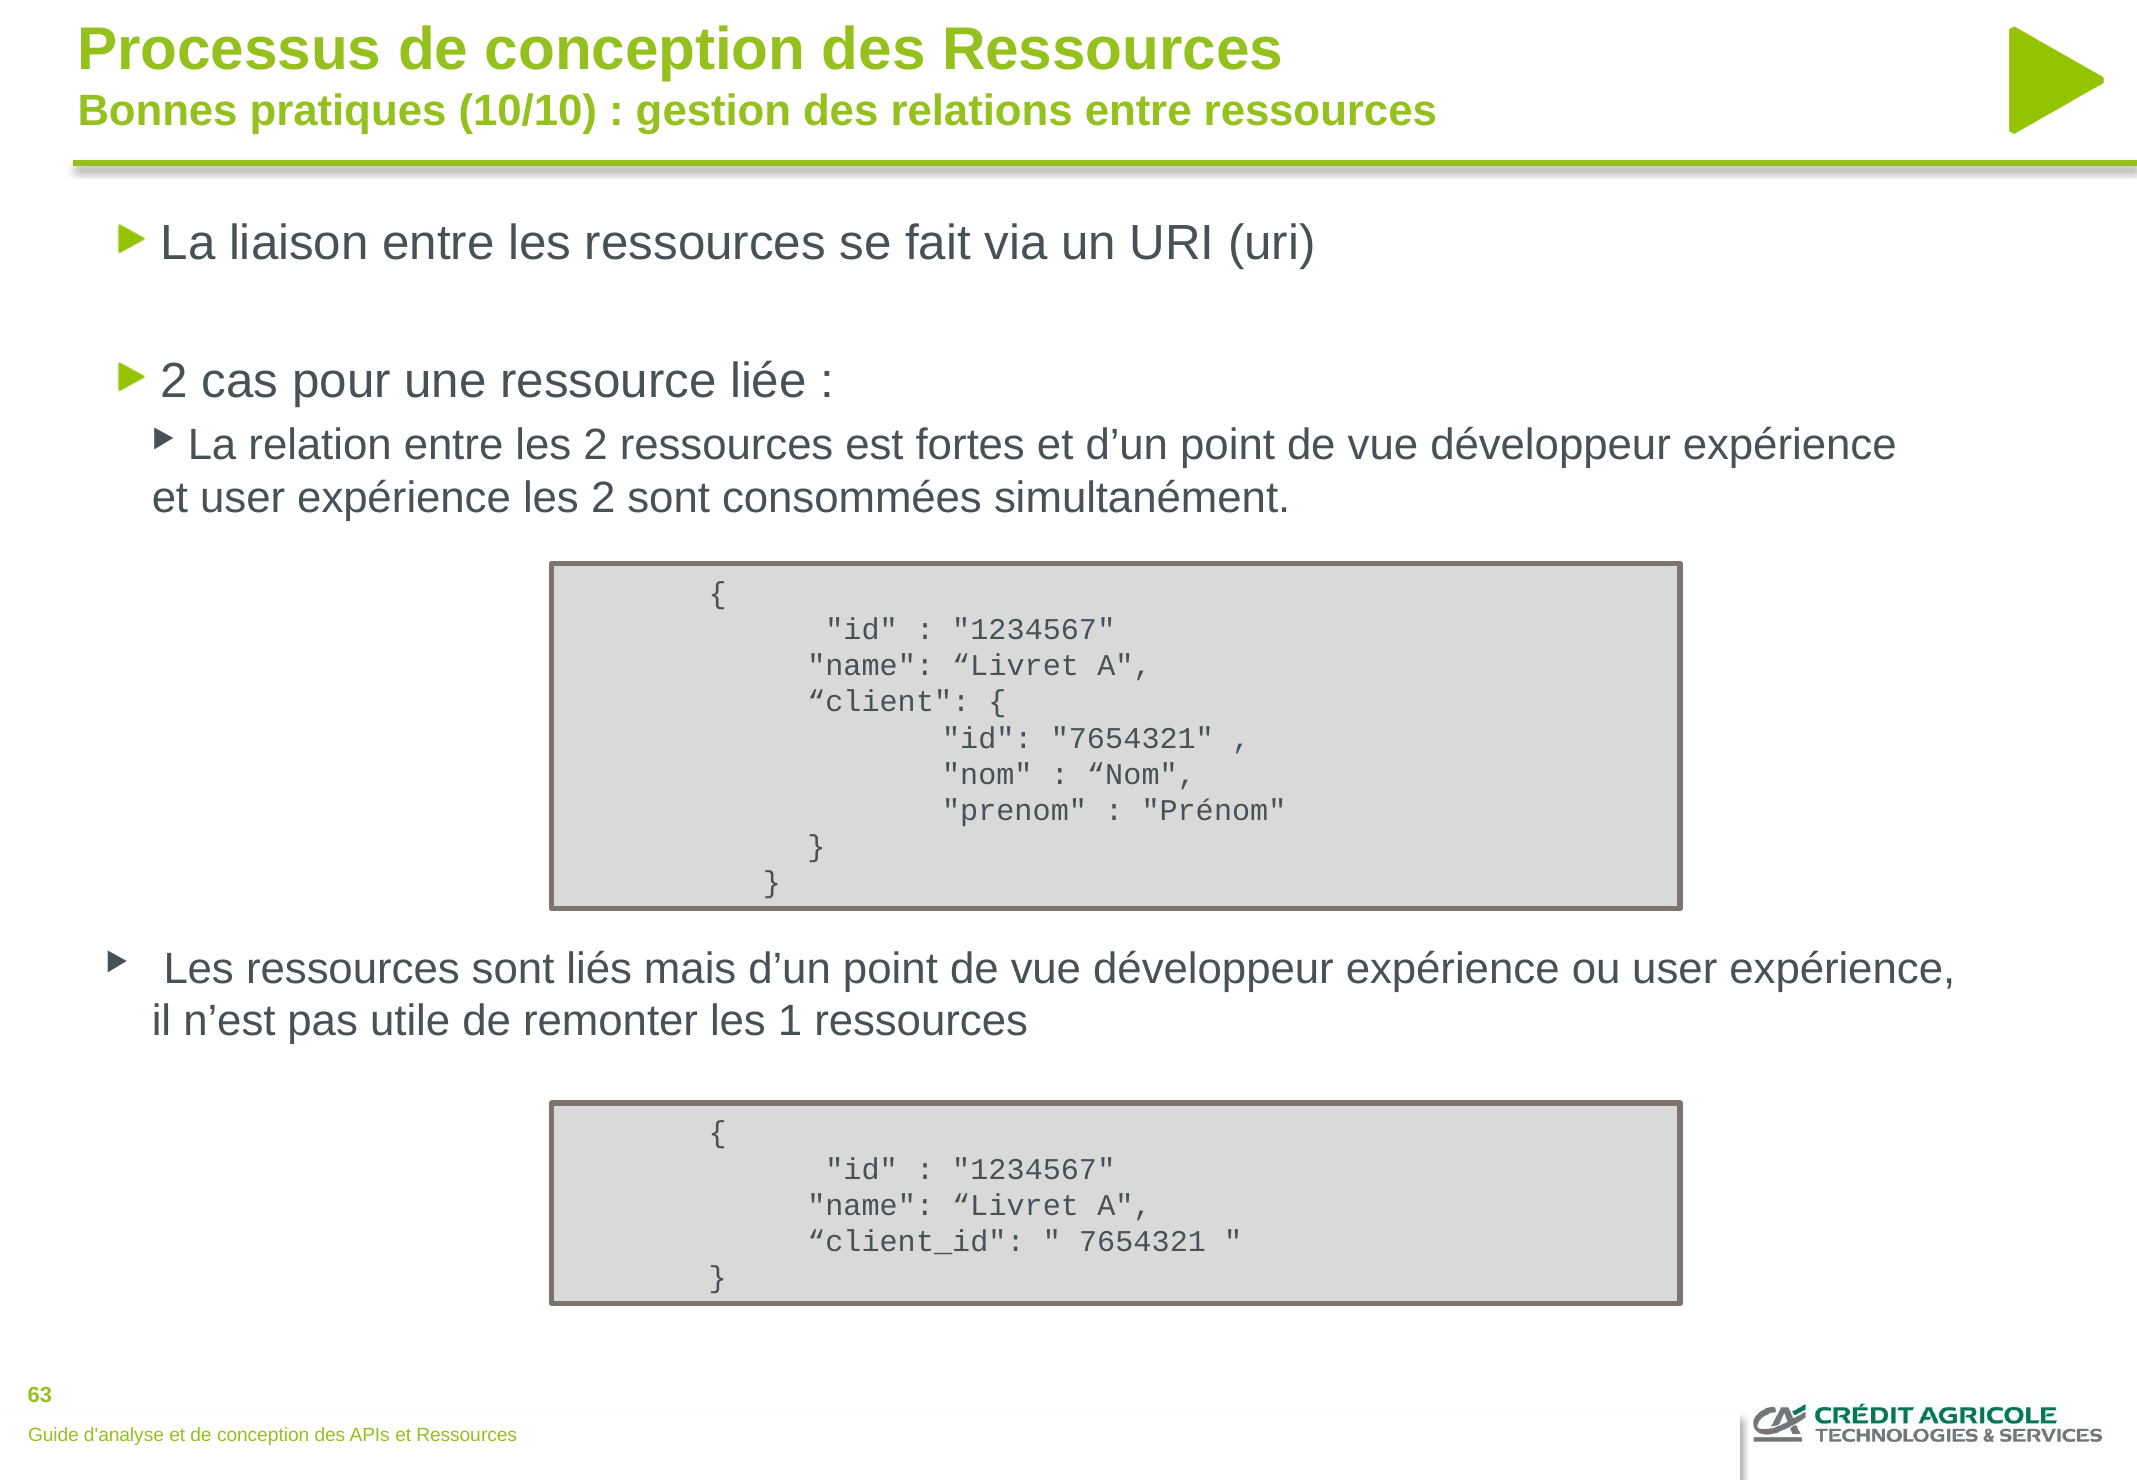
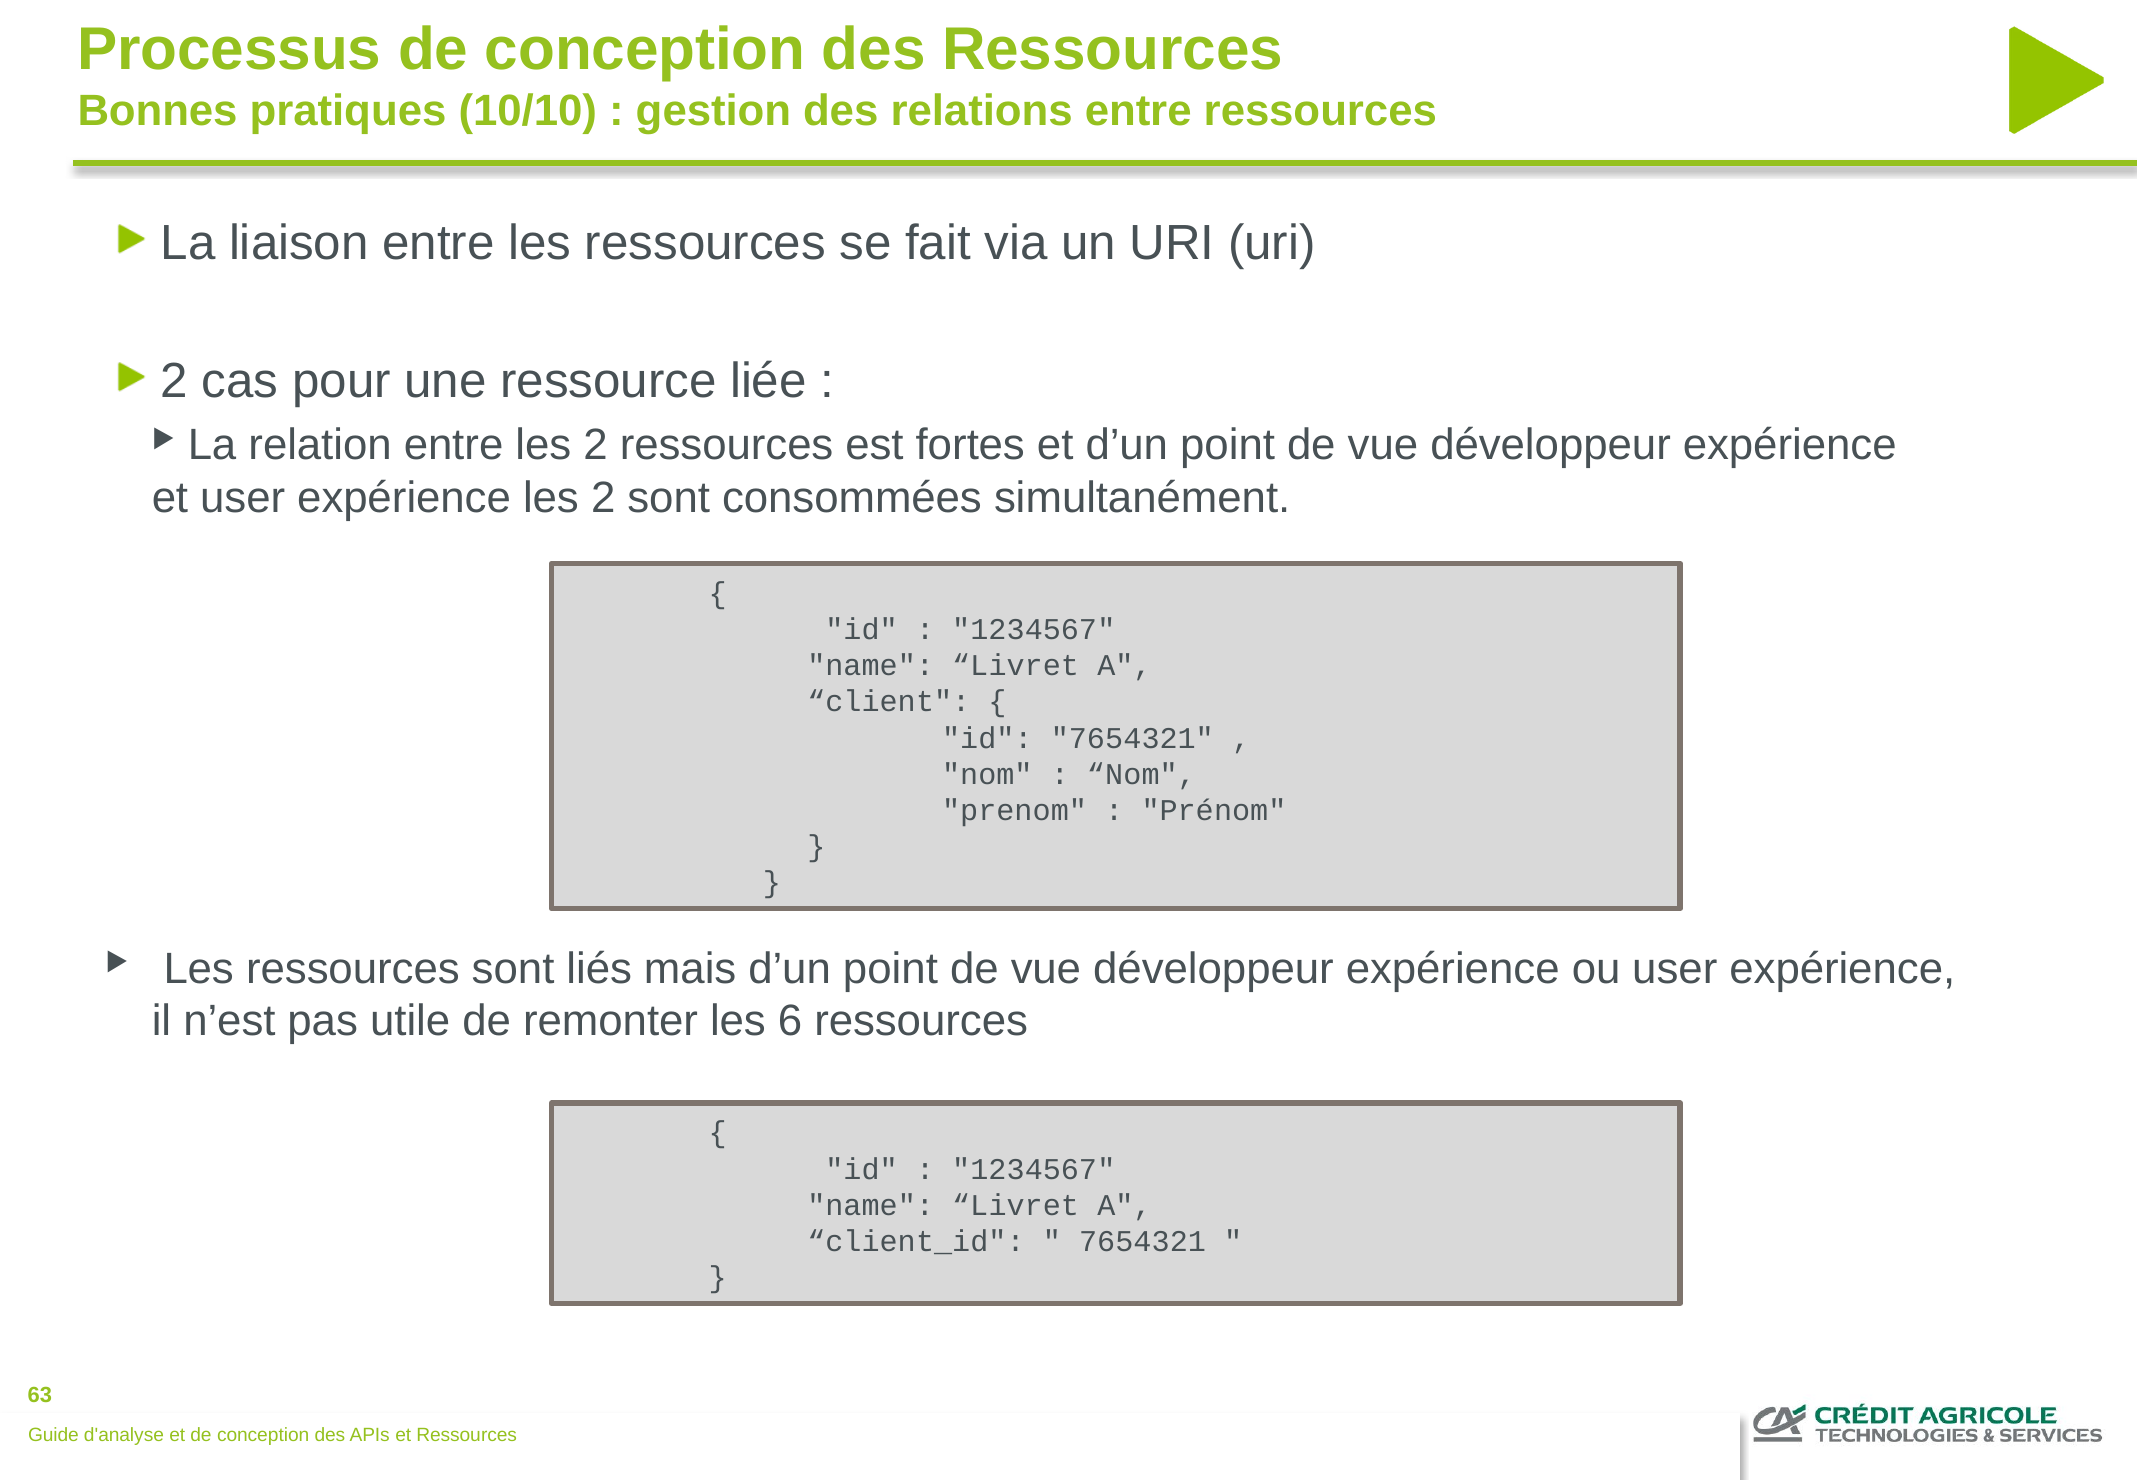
1: 1 -> 6
